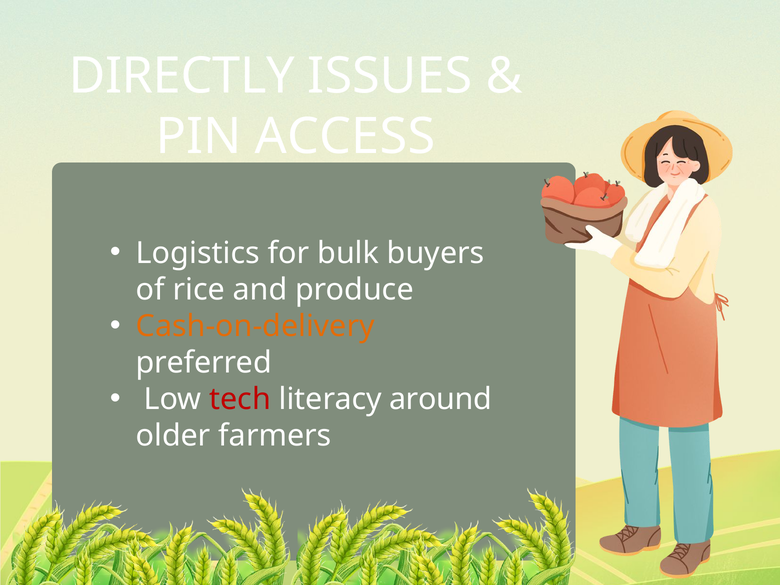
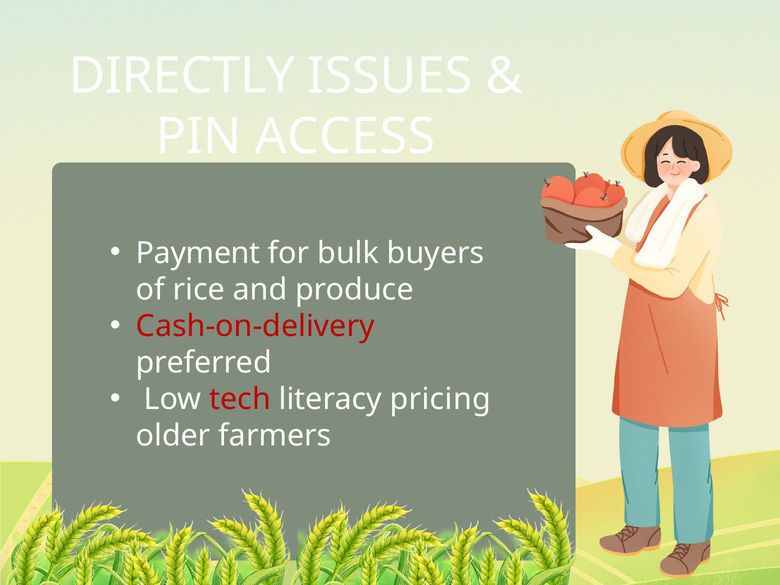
Logistics: Logistics -> Payment
Cash-on-delivery colour: orange -> red
around: around -> pricing
